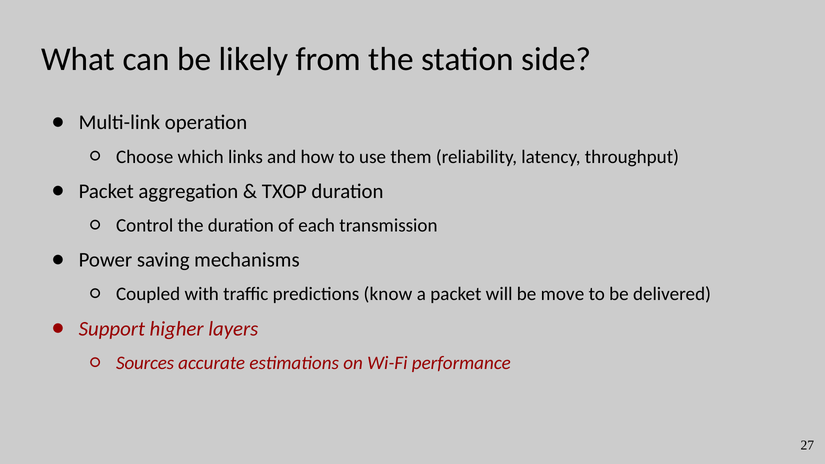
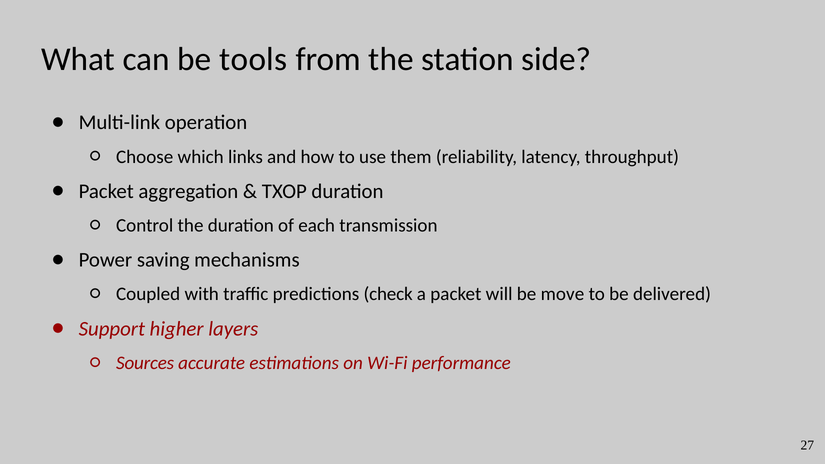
likely: likely -> tools
know: know -> check
